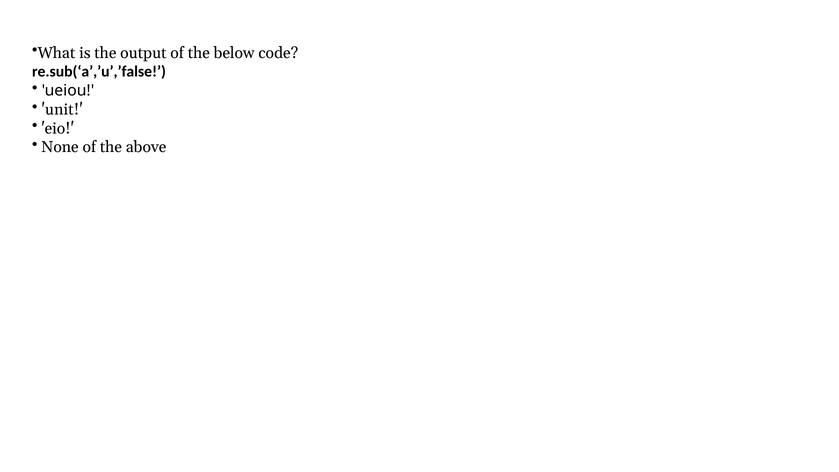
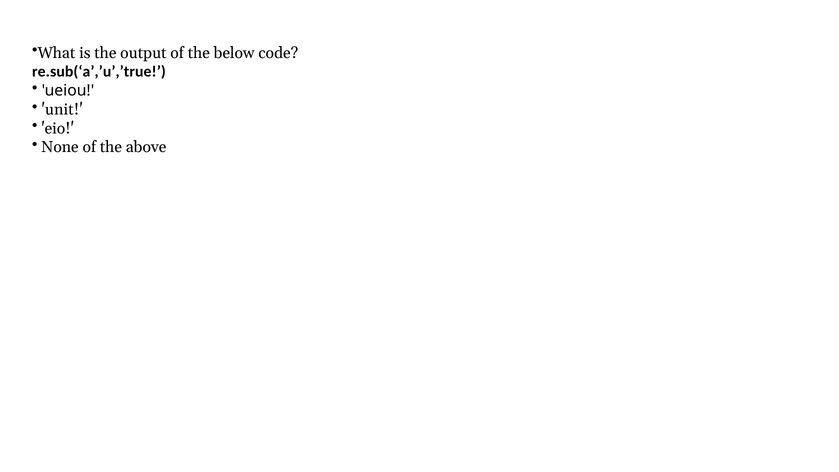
re.sub(‘a’,’u’,’false: re.sub(‘a’,’u’,’false -> re.sub(‘a’,’u’,’true
